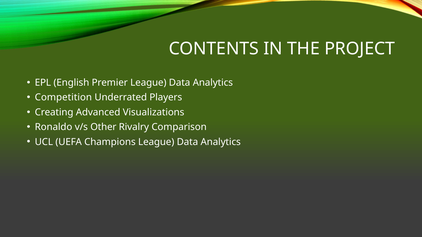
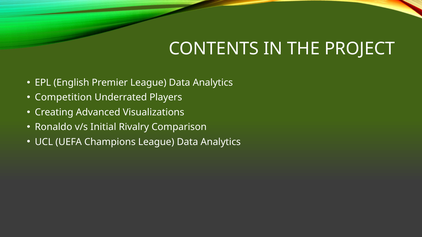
Other: Other -> Initial
